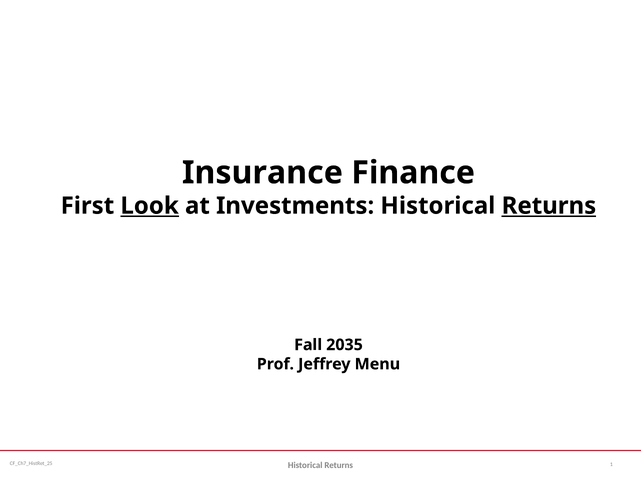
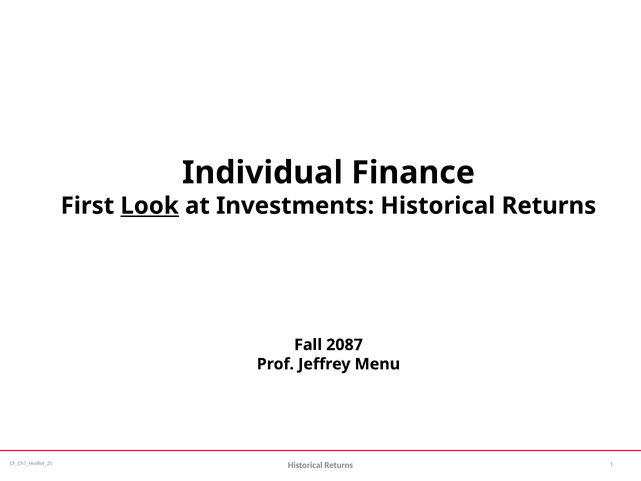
Insurance: Insurance -> Individual
Returns at (549, 206) underline: present -> none
2035: 2035 -> 2087
